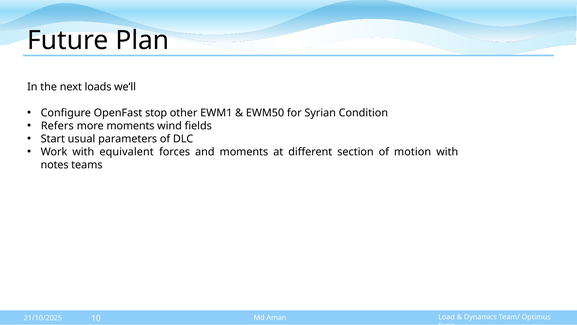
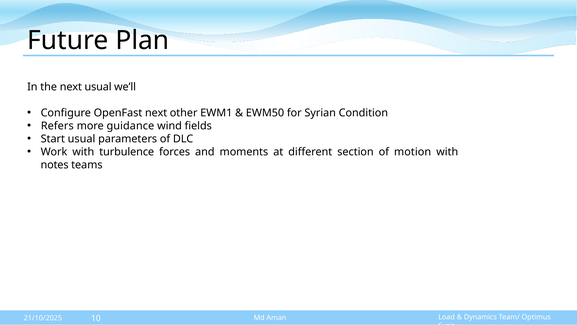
next loads: loads -> usual
OpenFast stop: stop -> next
more moments: moments -> guidance
equivalent: equivalent -> turbulence
